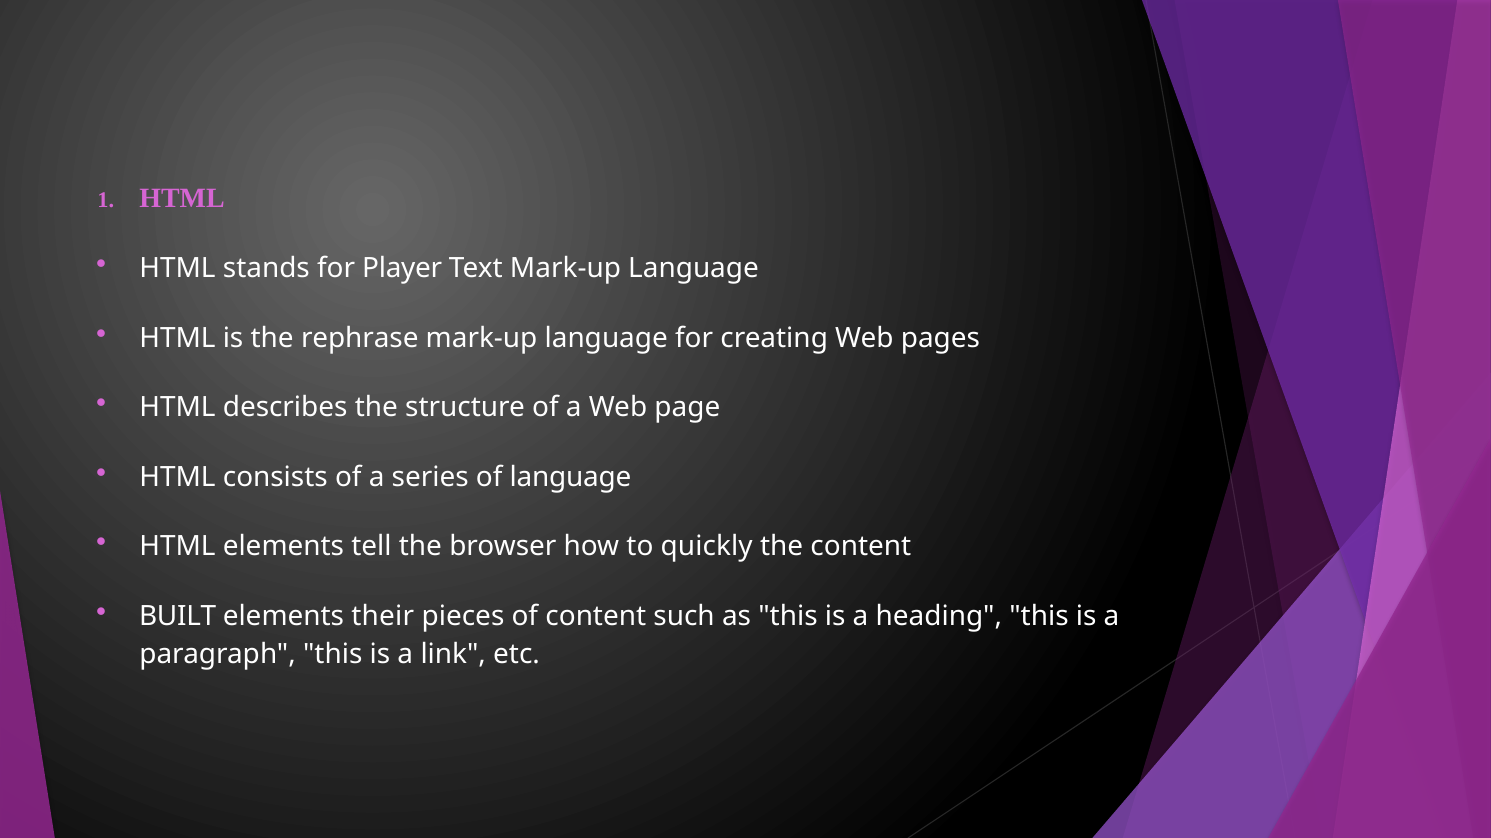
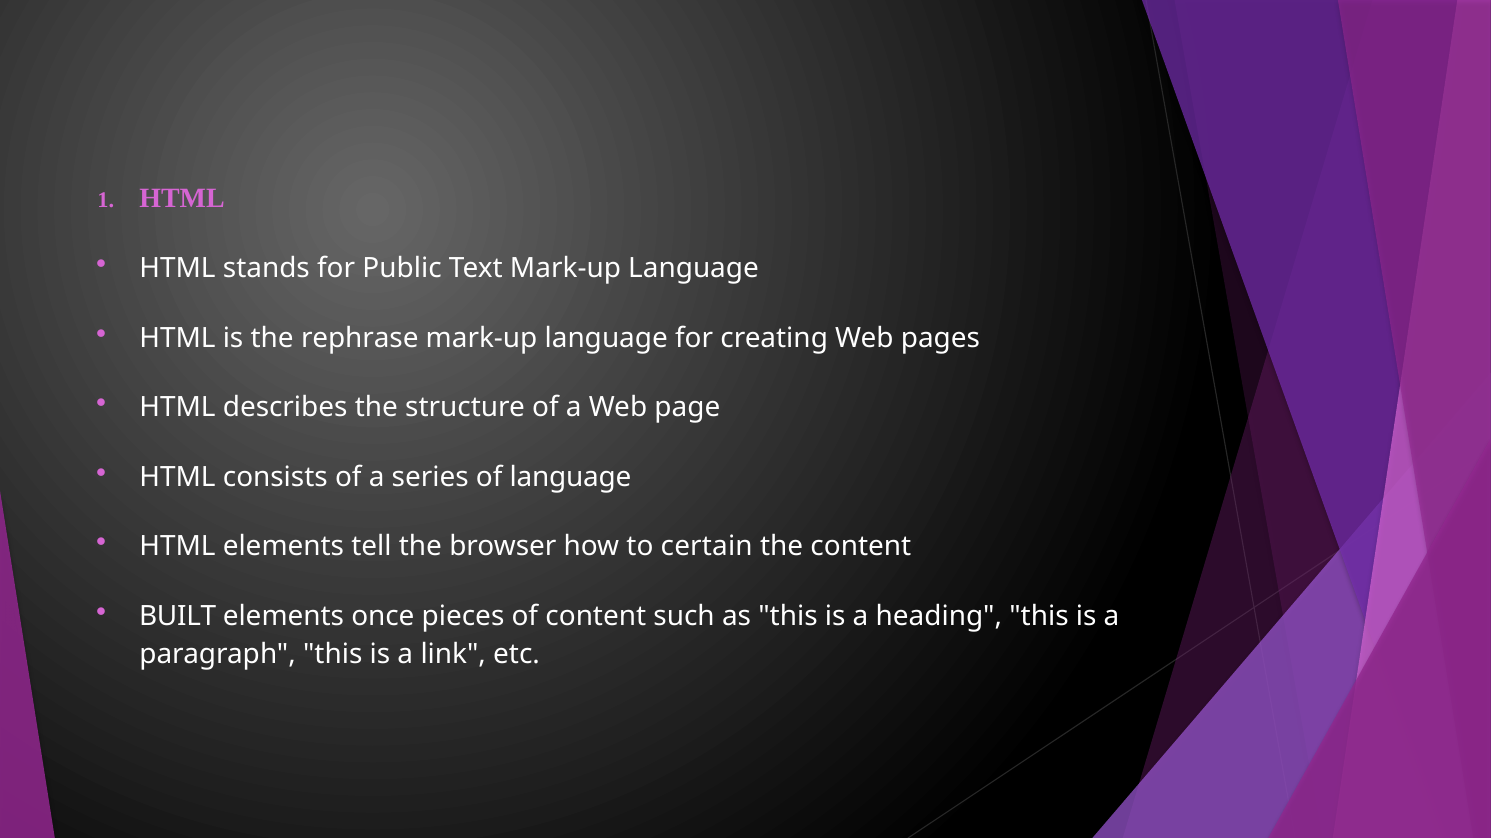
Player: Player -> Public
quickly: quickly -> certain
their: their -> once
